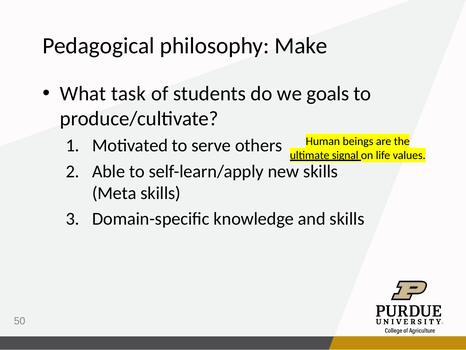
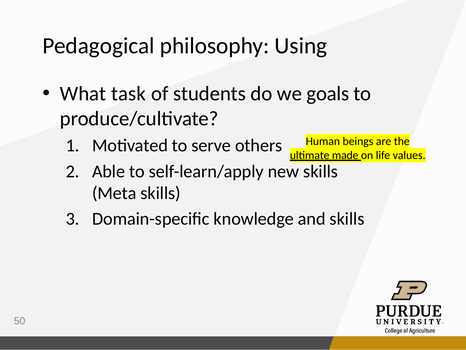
Make: Make -> Using
signal: signal -> made
